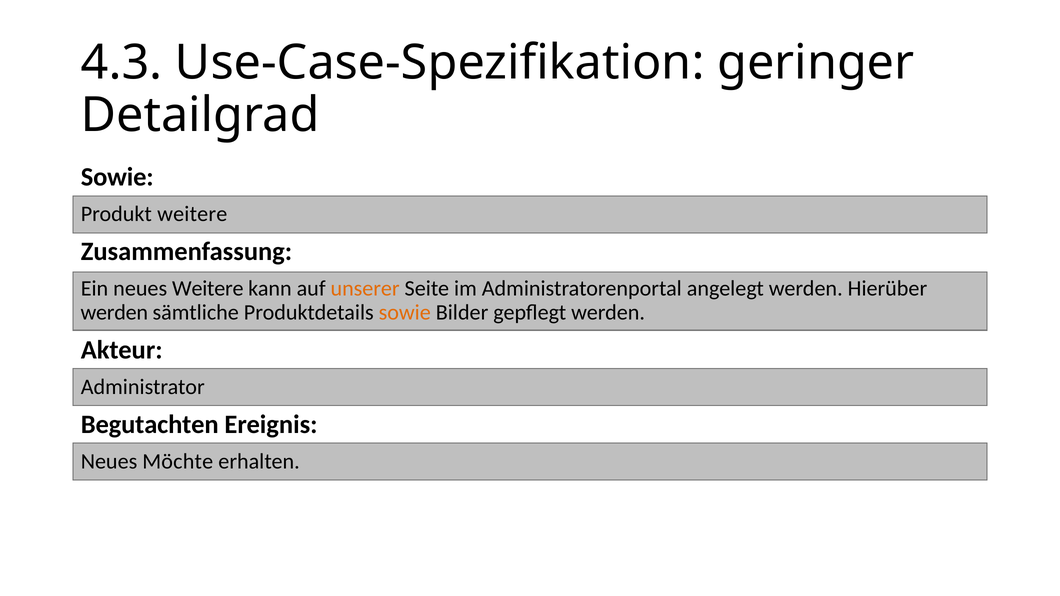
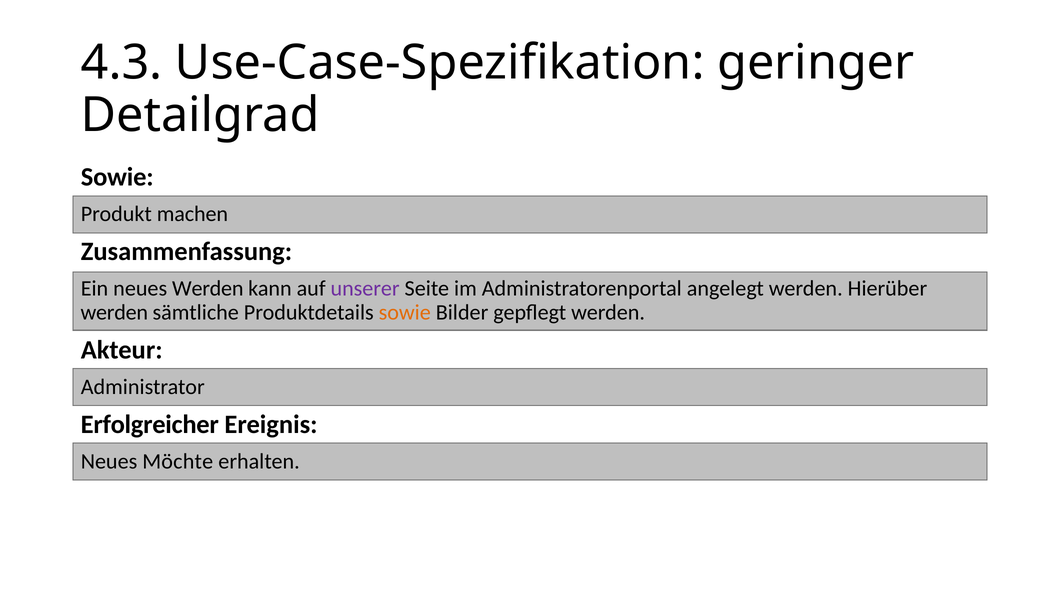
Produkt weitere: weitere -> machen
neues Weitere: Weitere -> Werden
unserer colour: orange -> purple
Begutachten: Begutachten -> Erfolgreicher
